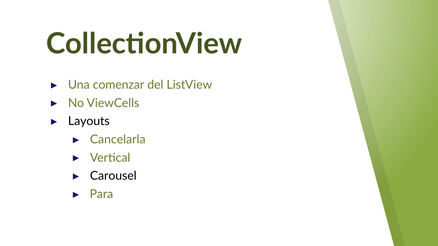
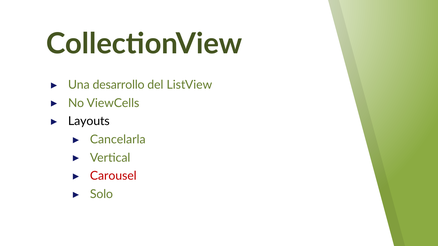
comenzar: comenzar -> desarrollo
Carousel colour: black -> red
Para: Para -> Solo
